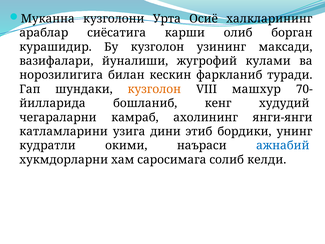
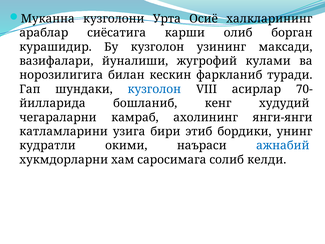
кузголон at (154, 89) colour: orange -> blue
машхур: машхур -> асирлар
дини: дини -> бири
